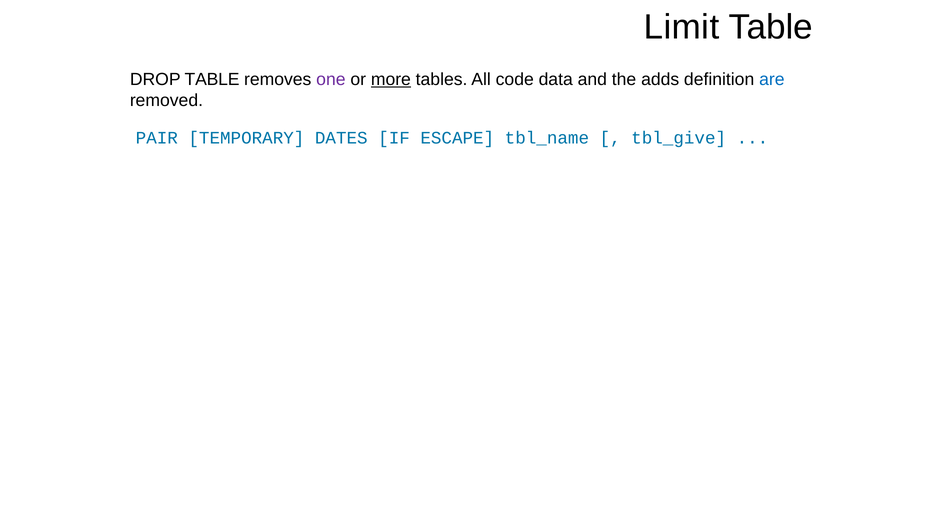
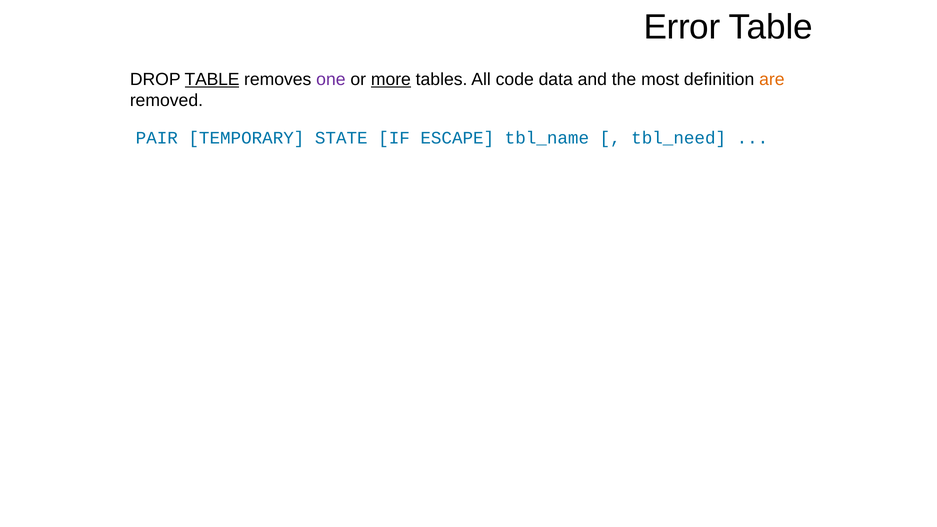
Limit: Limit -> Error
TABLE at (212, 80) underline: none -> present
adds: adds -> most
are colour: blue -> orange
DATES: DATES -> STATE
tbl_give: tbl_give -> tbl_need
